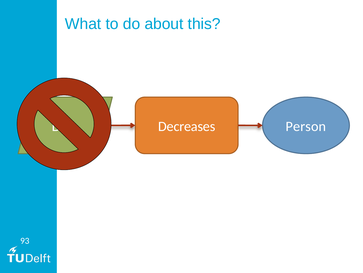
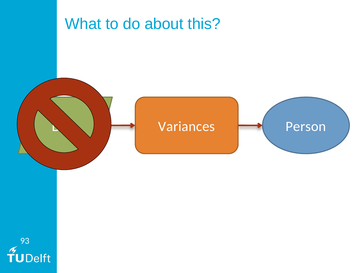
Decreases: Decreases -> Variances
